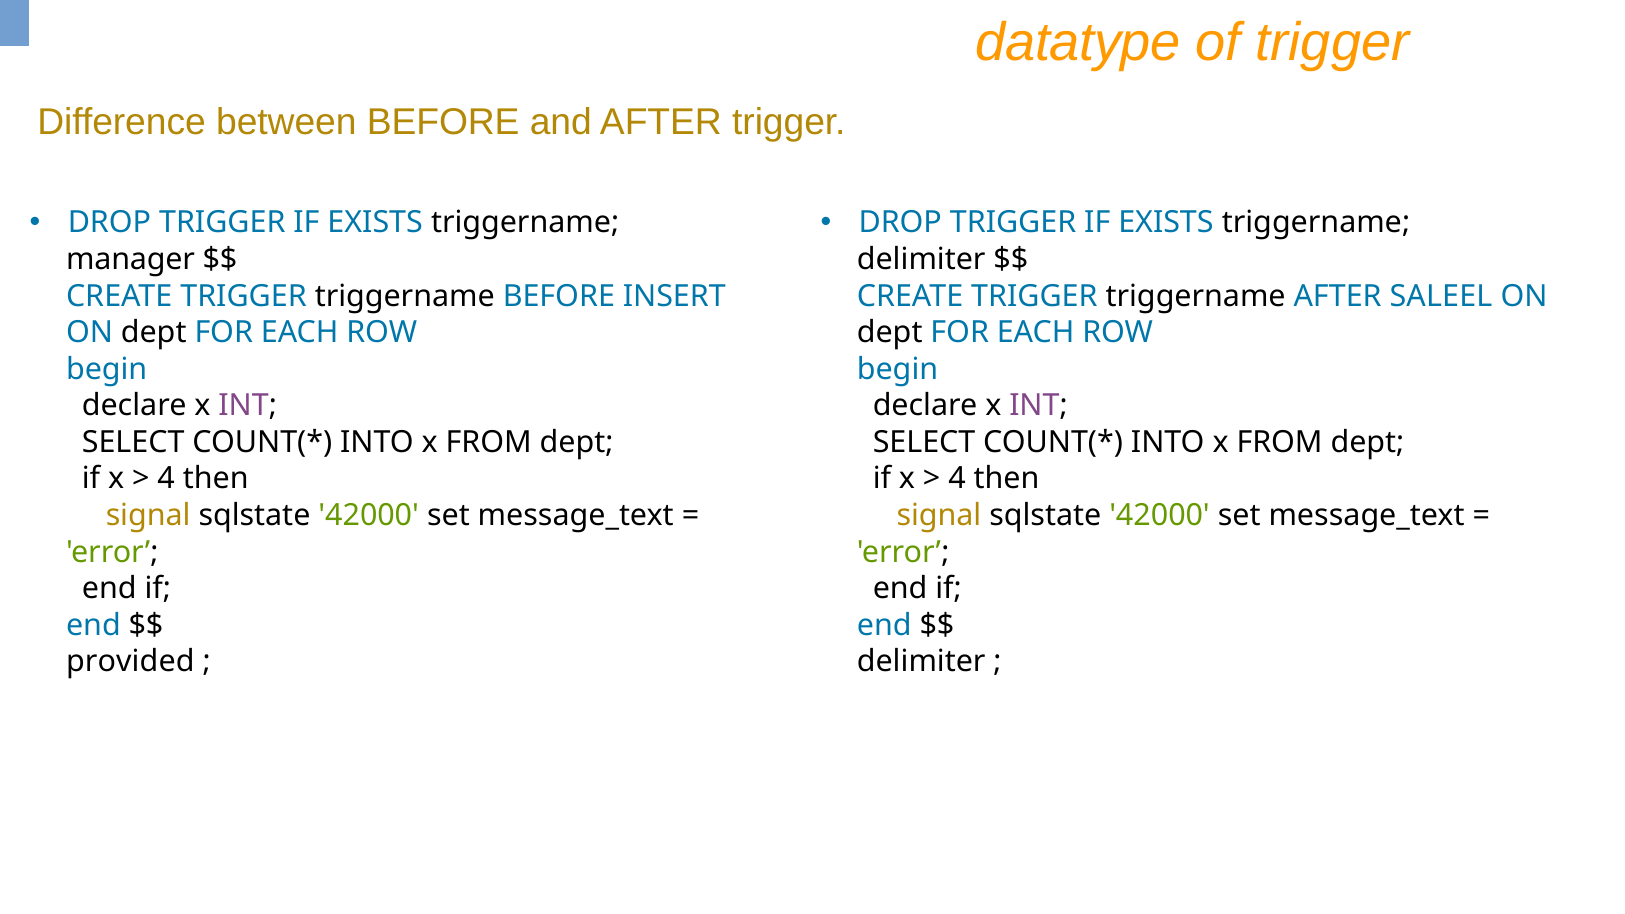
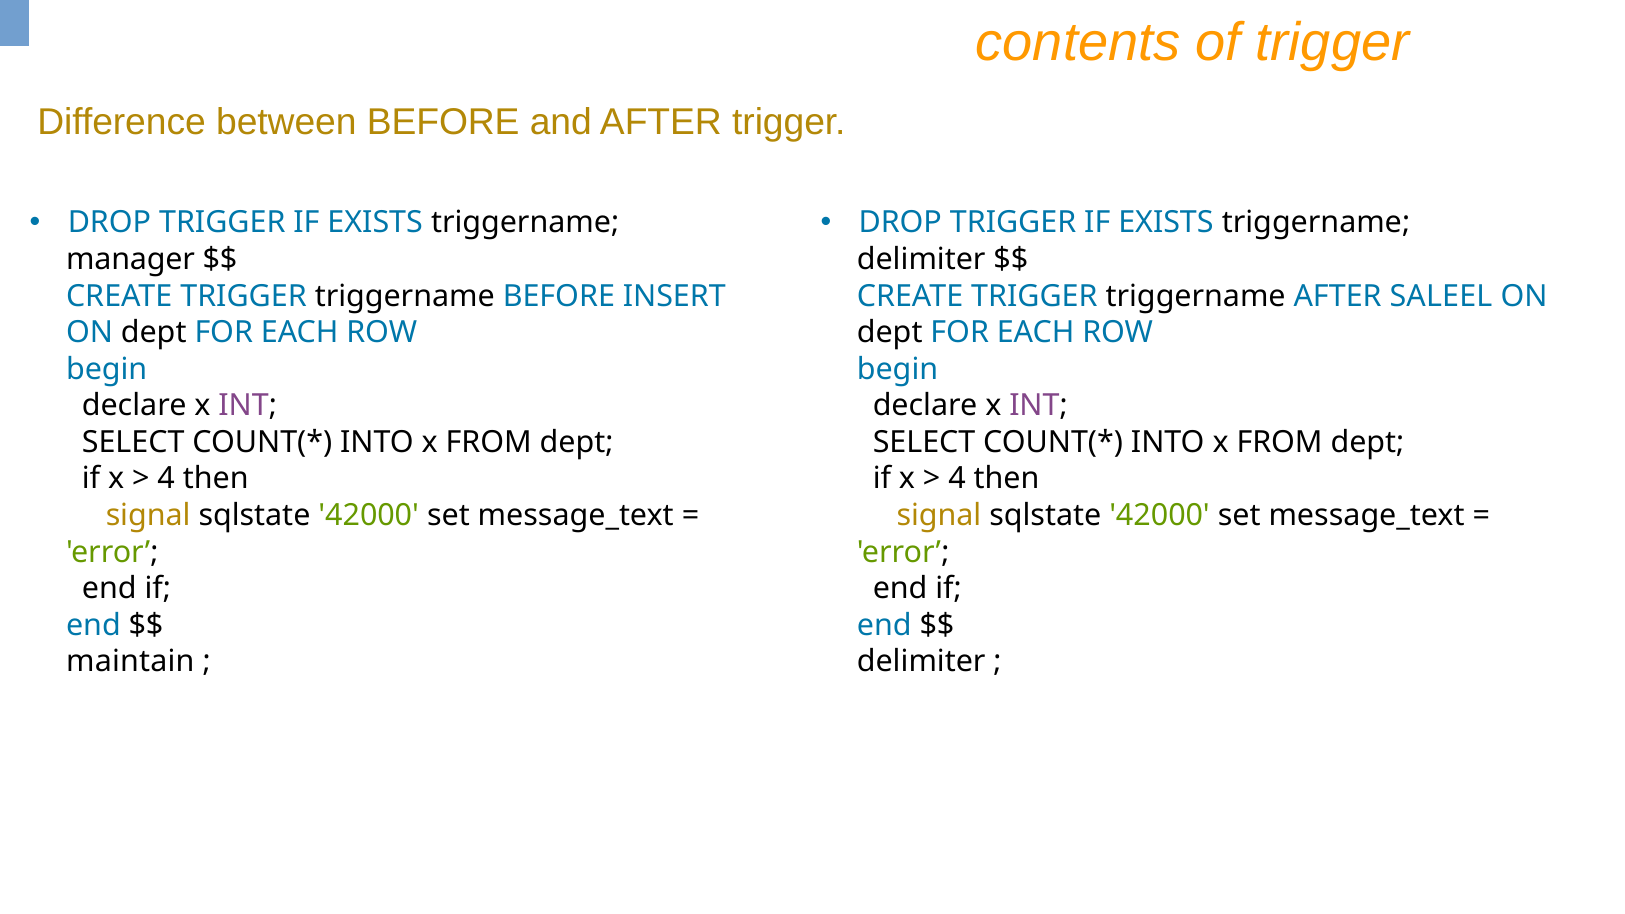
datatype: datatype -> contents
provided: provided -> maintain
